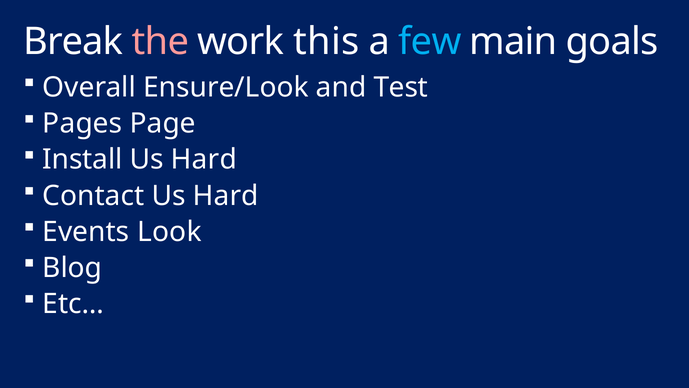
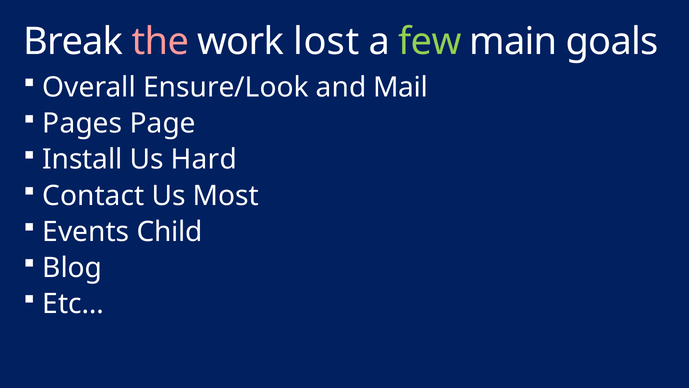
this: this -> lost
few colour: light blue -> light green
Test: Test -> Mail
Contact Us Hard: Hard -> Most
Look: Look -> Child
